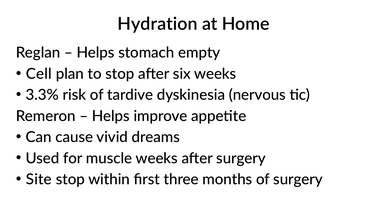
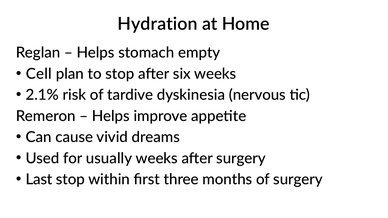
3.3%: 3.3% -> 2.1%
muscle: muscle -> usually
Site: Site -> Last
